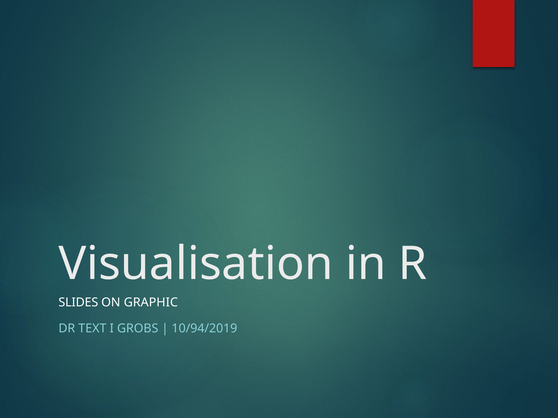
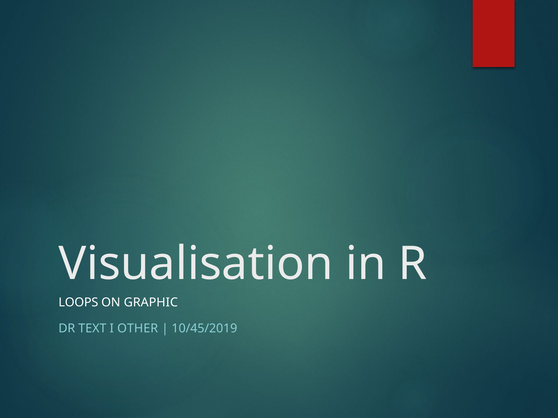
SLIDES: SLIDES -> LOOPS
GROBS: GROBS -> OTHER
10/94/2019: 10/94/2019 -> 10/45/2019
